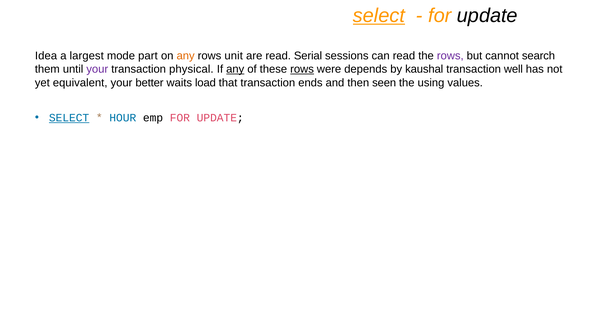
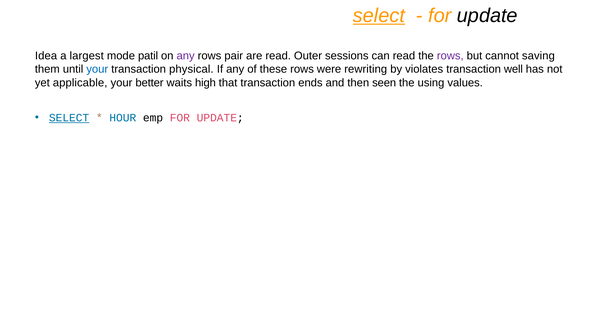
part: part -> patil
any at (186, 56) colour: orange -> purple
unit: unit -> pair
Serial: Serial -> Outer
search: search -> saving
your at (97, 69) colour: purple -> blue
any at (235, 69) underline: present -> none
rows at (302, 69) underline: present -> none
depends: depends -> rewriting
kaushal: kaushal -> violates
equivalent: equivalent -> applicable
load: load -> high
